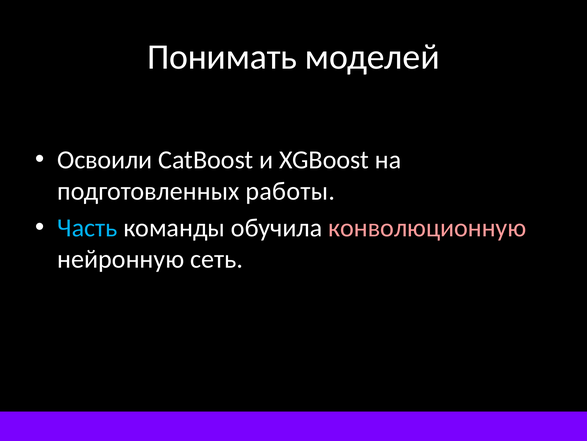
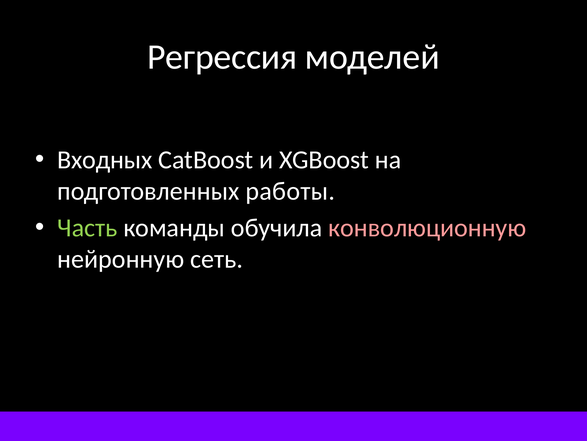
Понимать: Понимать -> Регрессия
Освоили: Освоили -> Входных
Часть colour: light blue -> light green
